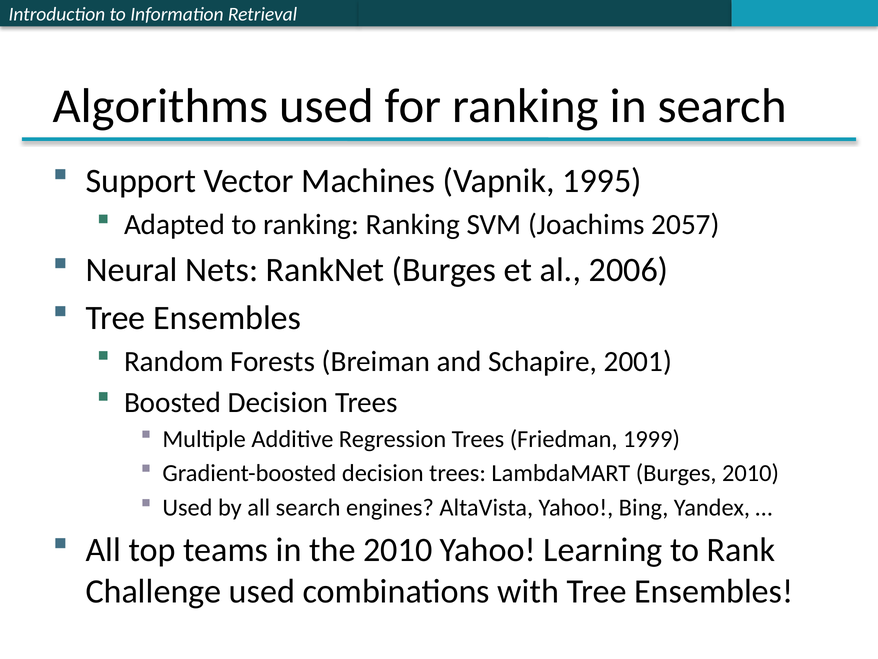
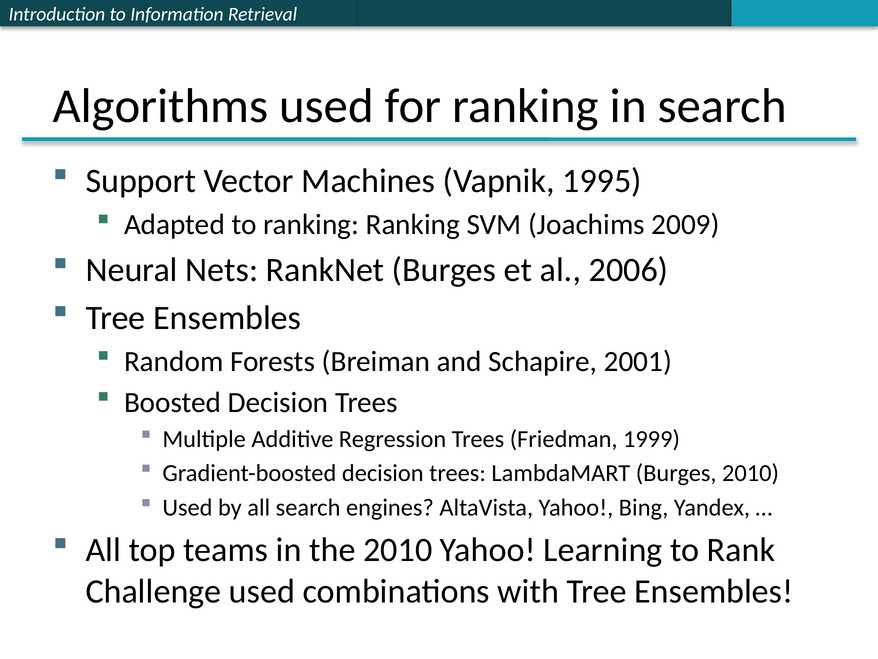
2057: 2057 -> 2009
